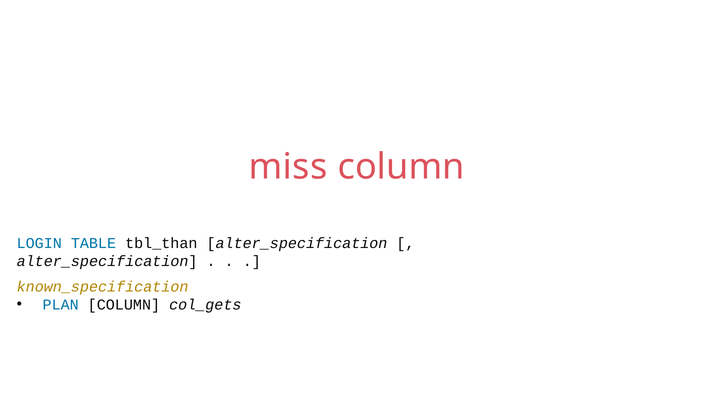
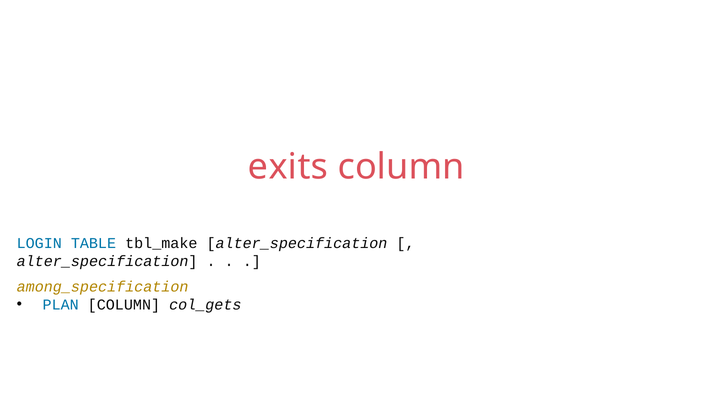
miss: miss -> exits
tbl_than: tbl_than -> tbl_make
known_specification: known_specification -> among_specification
